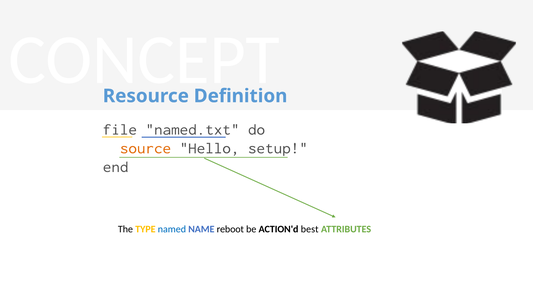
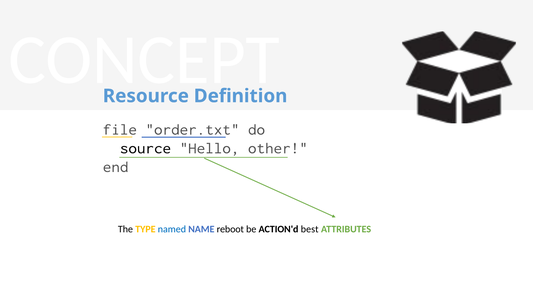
named.txt: named.txt -> order.txt
source colour: orange -> black
setup: setup -> other
